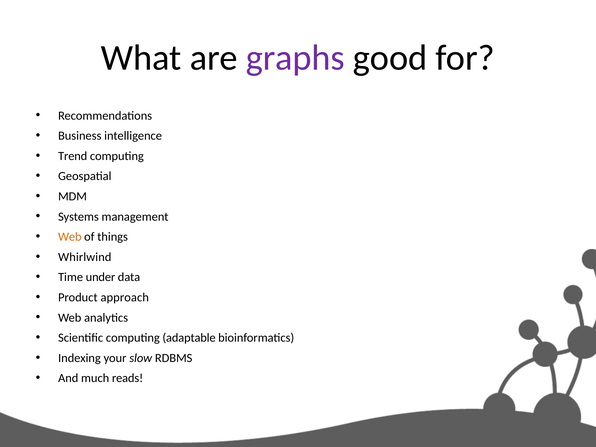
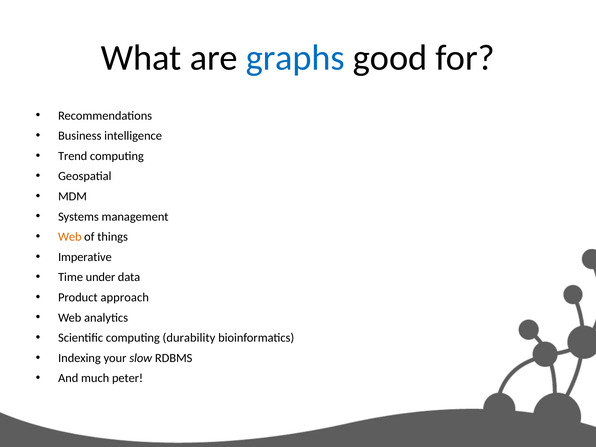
graphs colour: purple -> blue
Whirlwind: Whirlwind -> Imperative
adaptable: adaptable -> durability
reads: reads -> peter
